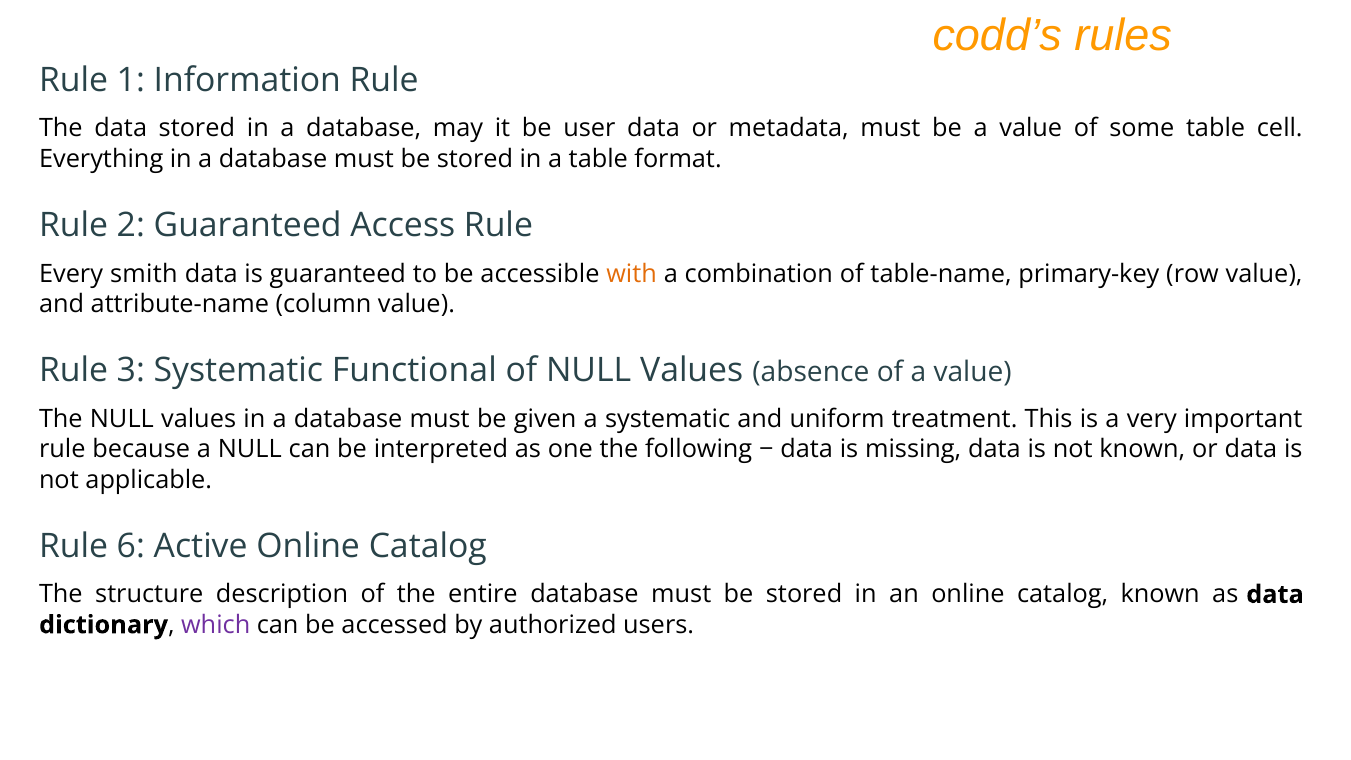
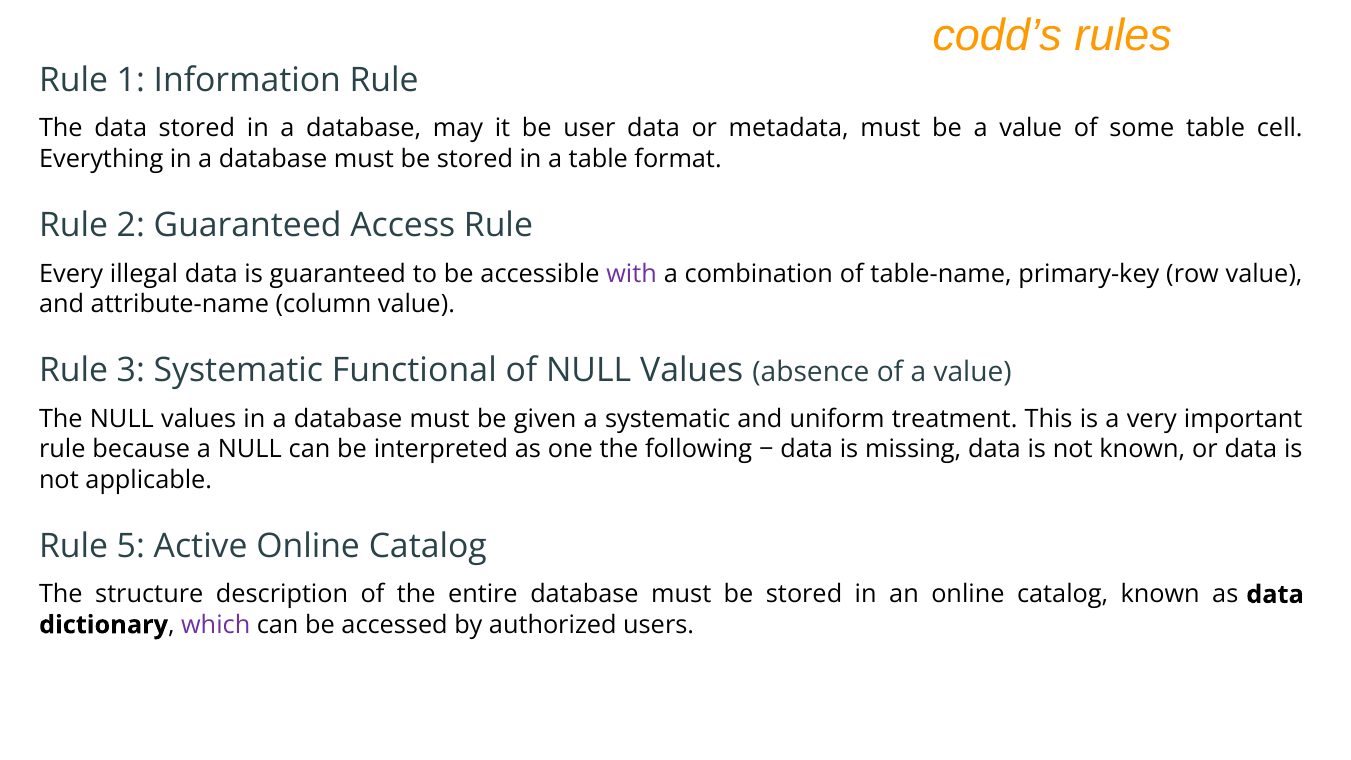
smith: smith -> illegal
with colour: orange -> purple
6: 6 -> 5
